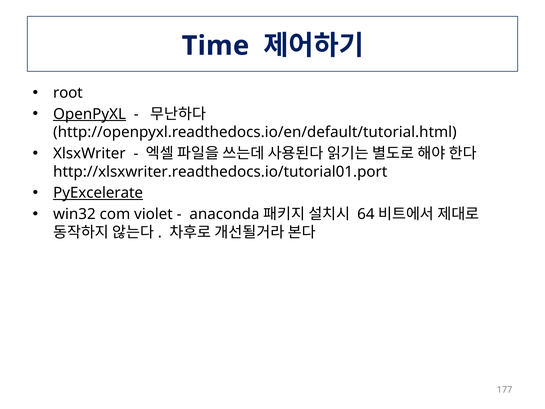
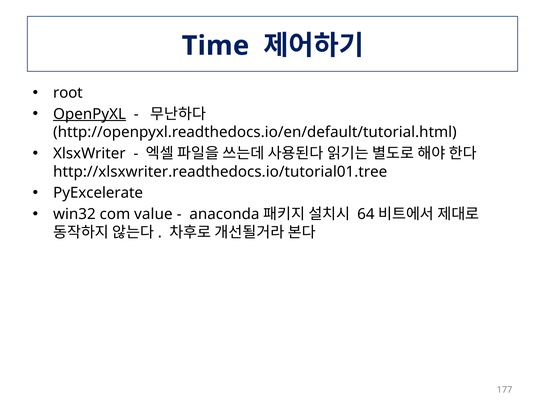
http://xlsxwriter.readthedocs.io/tutorial01.port: http://xlsxwriter.readthedocs.io/tutorial01.port -> http://xlsxwriter.readthedocs.io/tutorial01.tree
PyExcelerate underline: present -> none
violet: violet -> value
